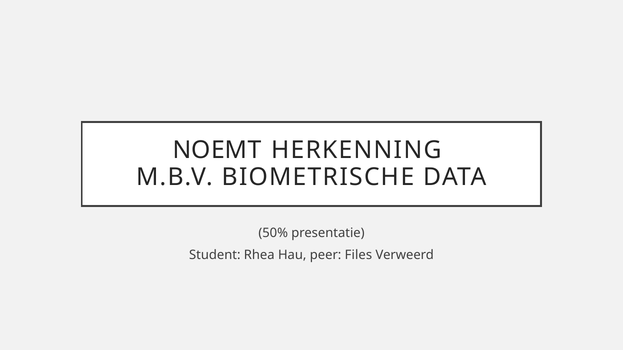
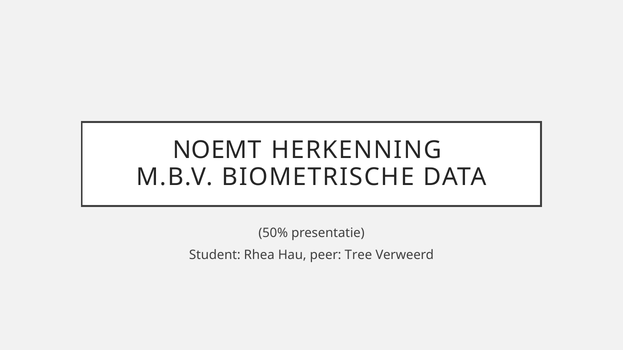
Files: Files -> Tree
